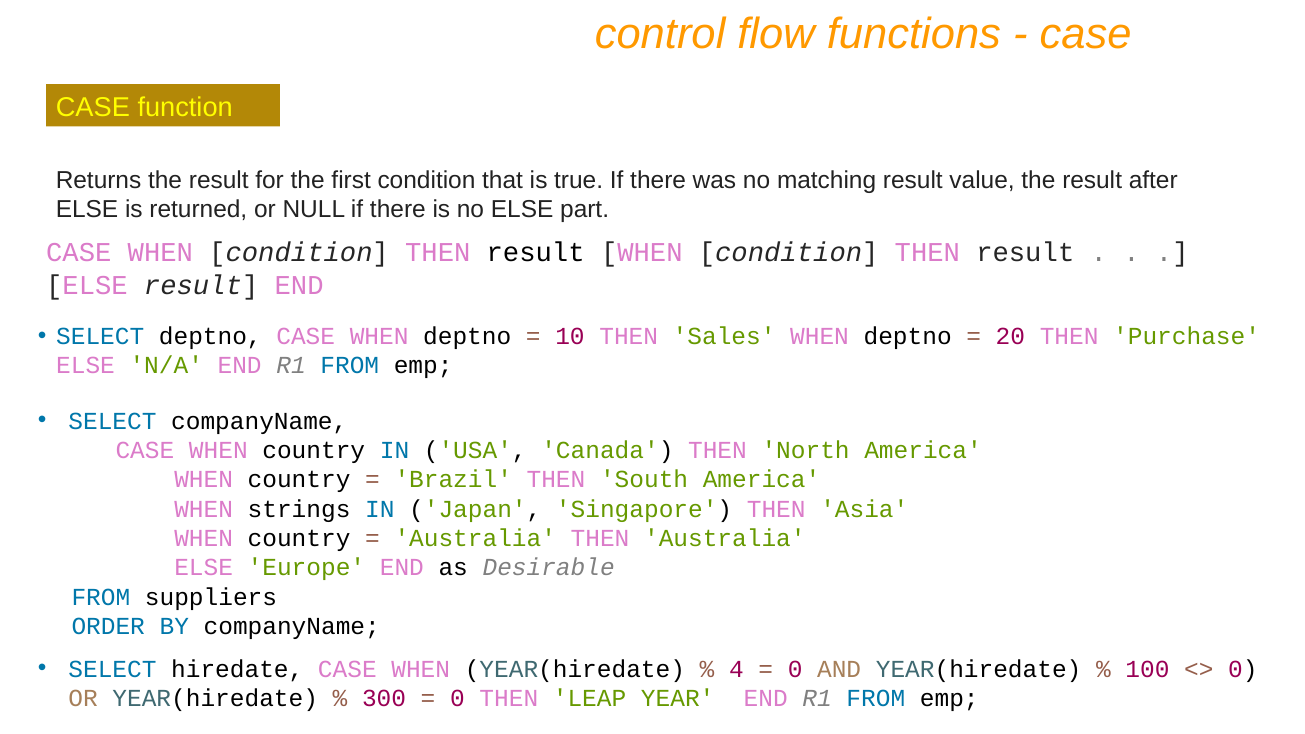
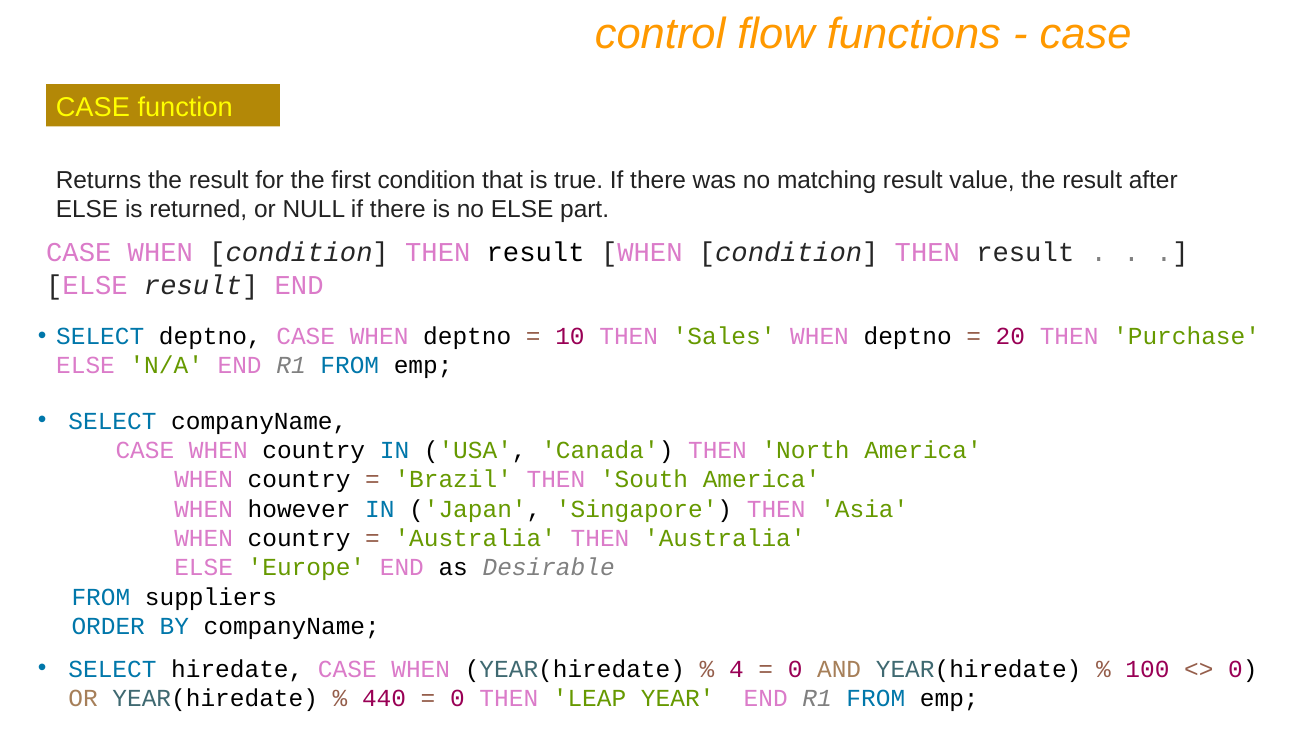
strings: strings -> however
300: 300 -> 440
